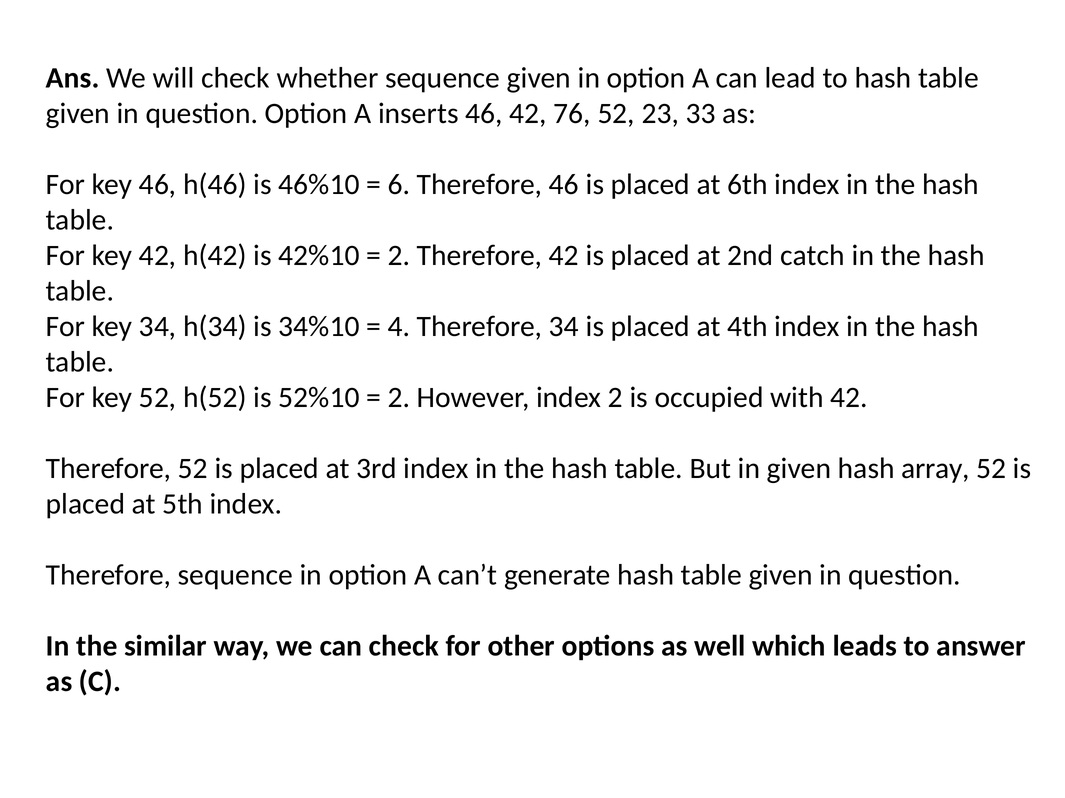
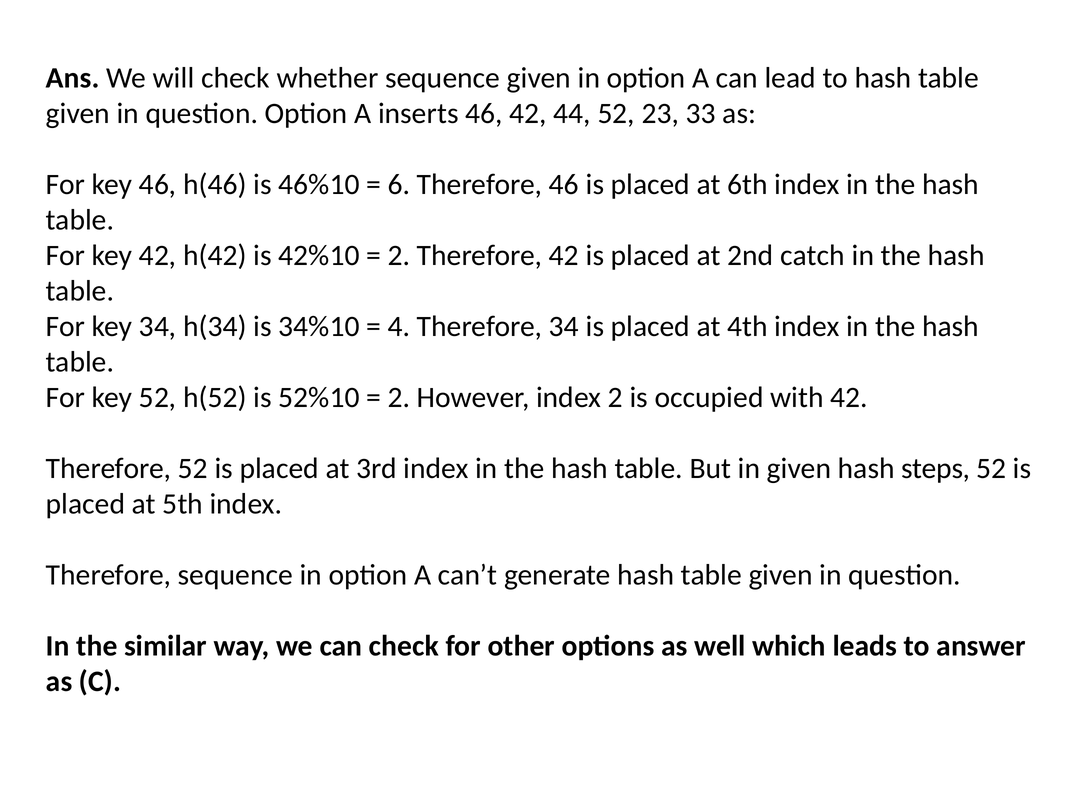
76: 76 -> 44
array: array -> steps
